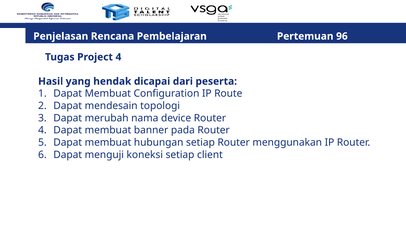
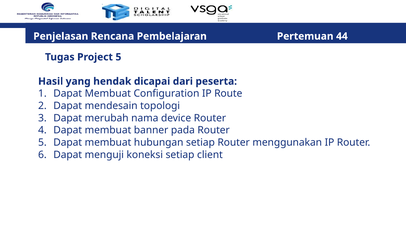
96: 96 -> 44
Project 4: 4 -> 5
